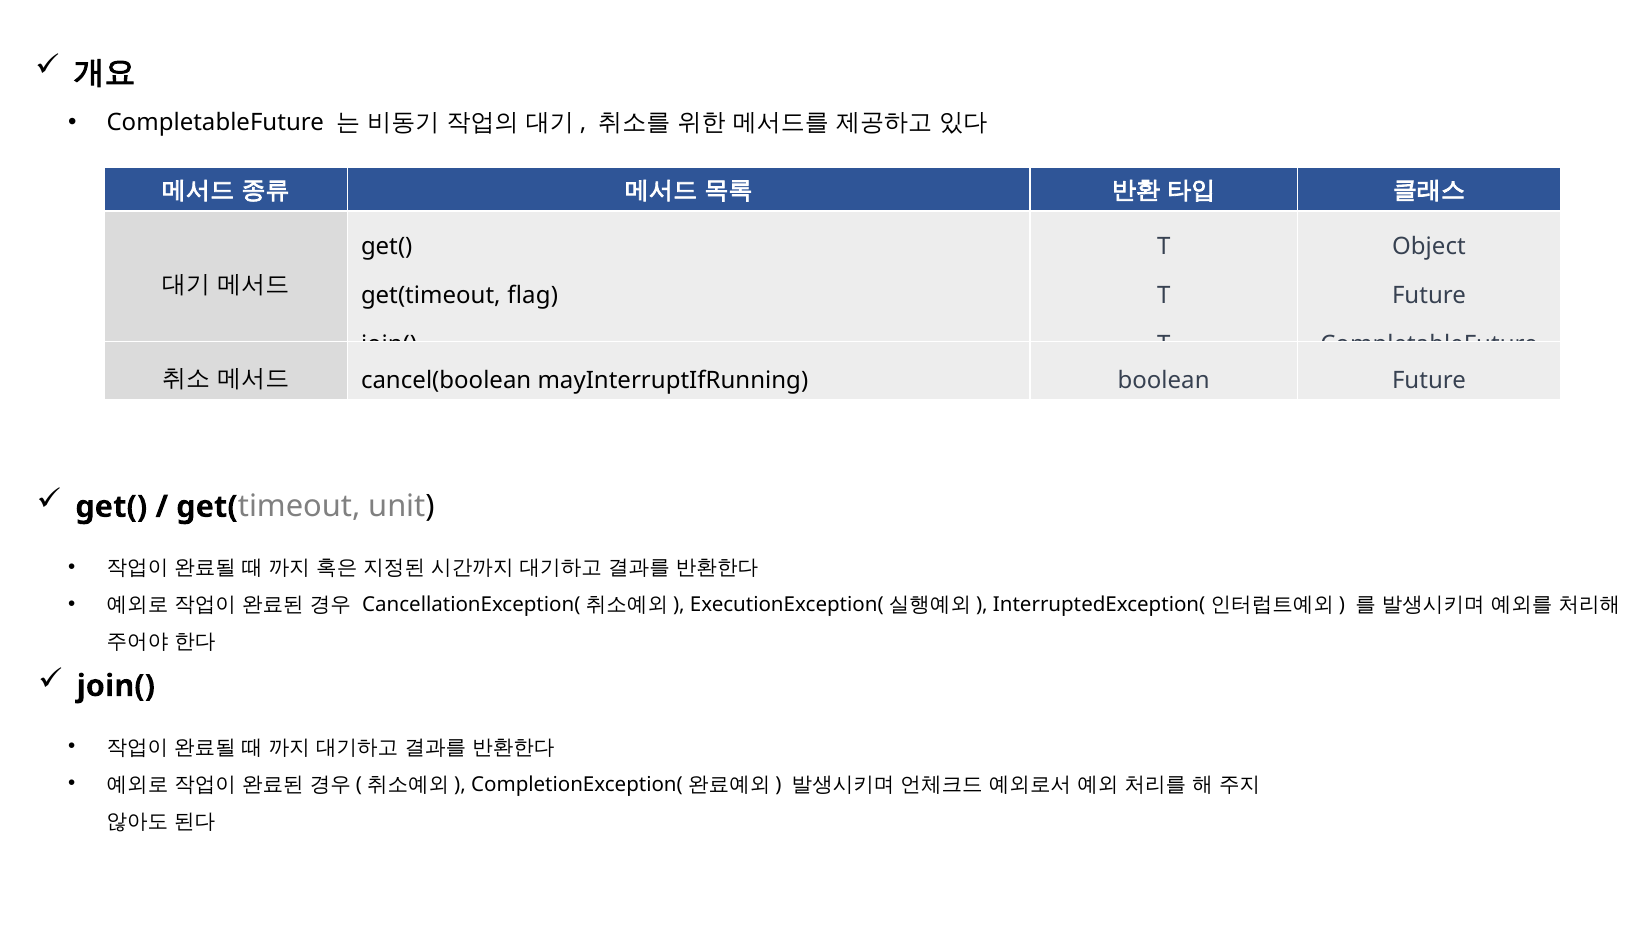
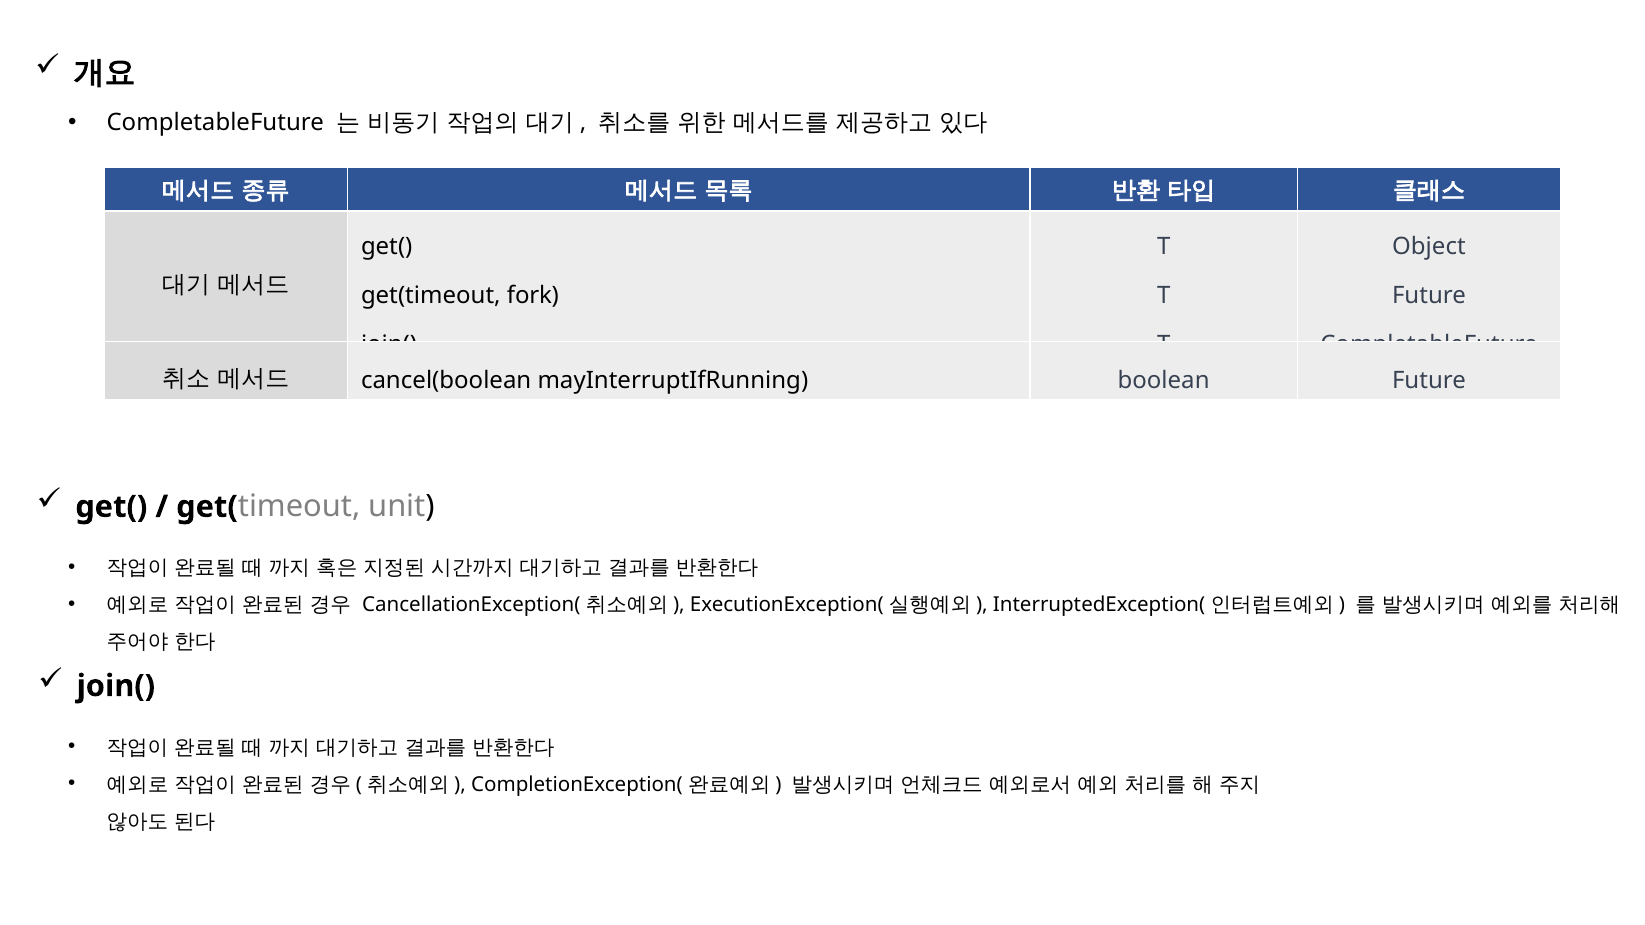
flag: flag -> fork
